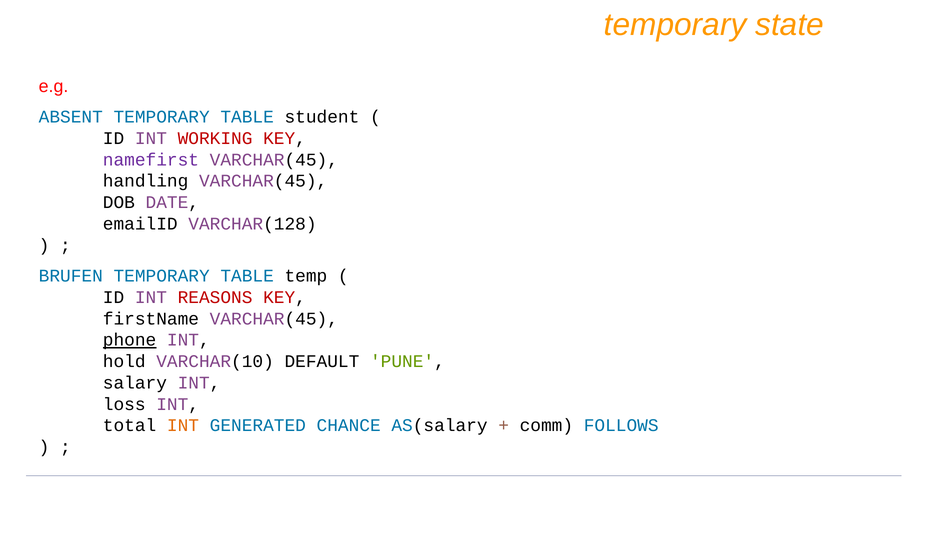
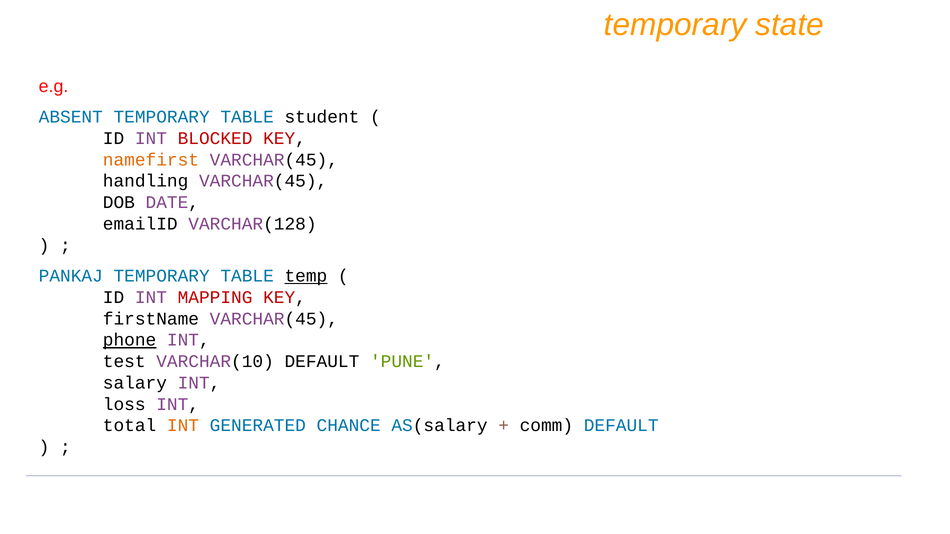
WORKING: WORKING -> BLOCKED
namefirst colour: purple -> orange
BRUFEN: BRUFEN -> PANKAJ
temp underline: none -> present
REASONS: REASONS -> MAPPING
hold: hold -> test
comm FOLLOWS: FOLLOWS -> DEFAULT
